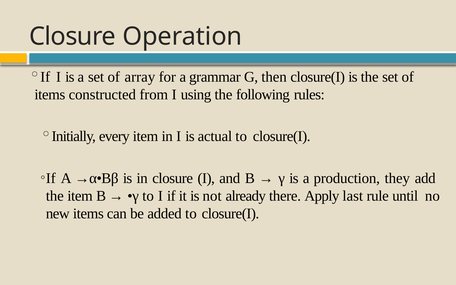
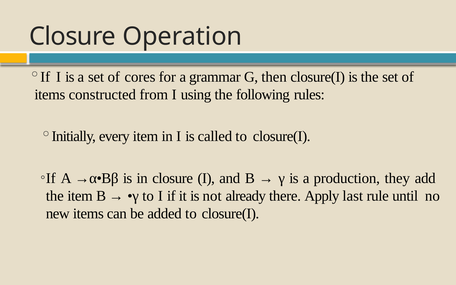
array: array -> cores
actual: actual -> called
